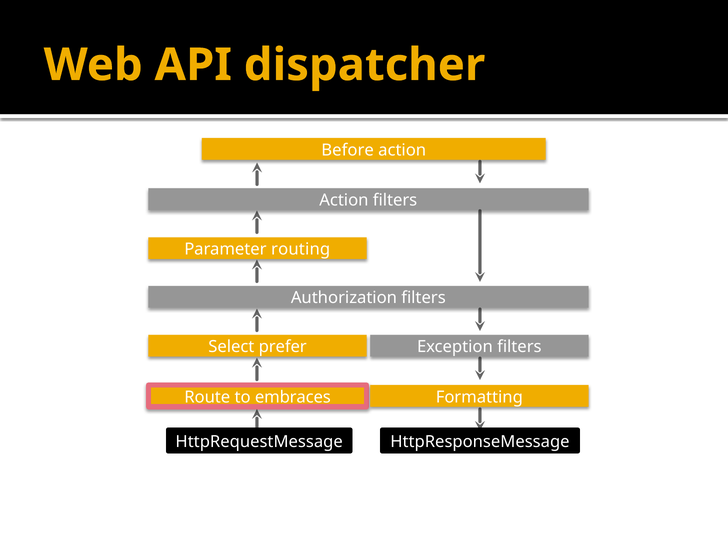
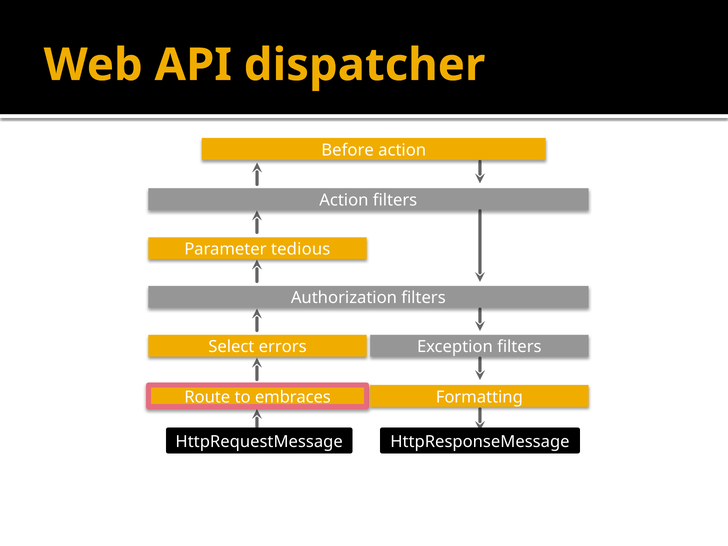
routing: routing -> tedious
prefer: prefer -> errors
